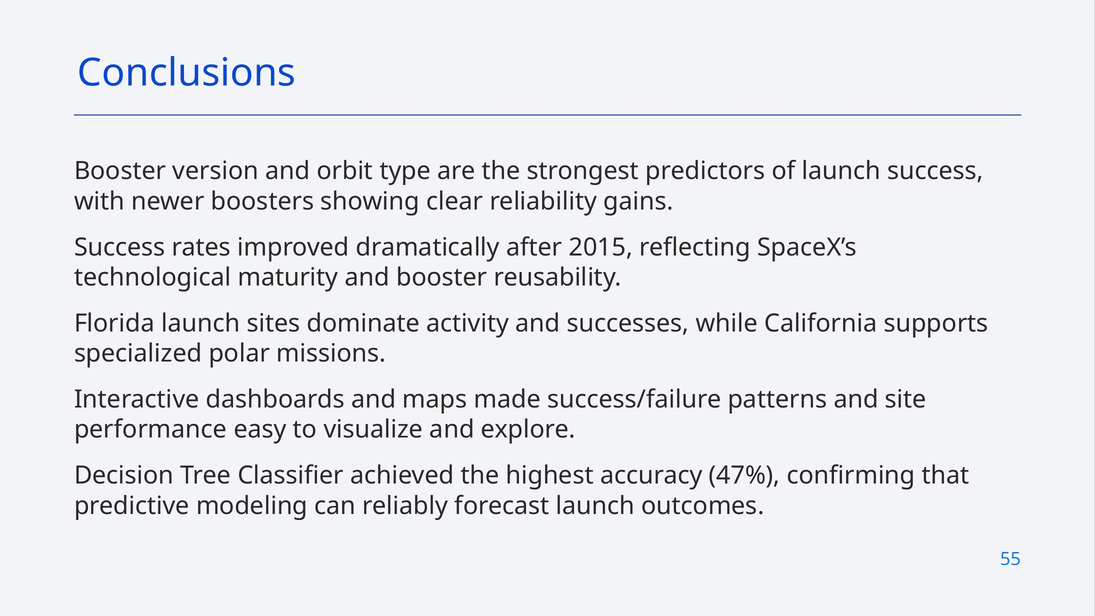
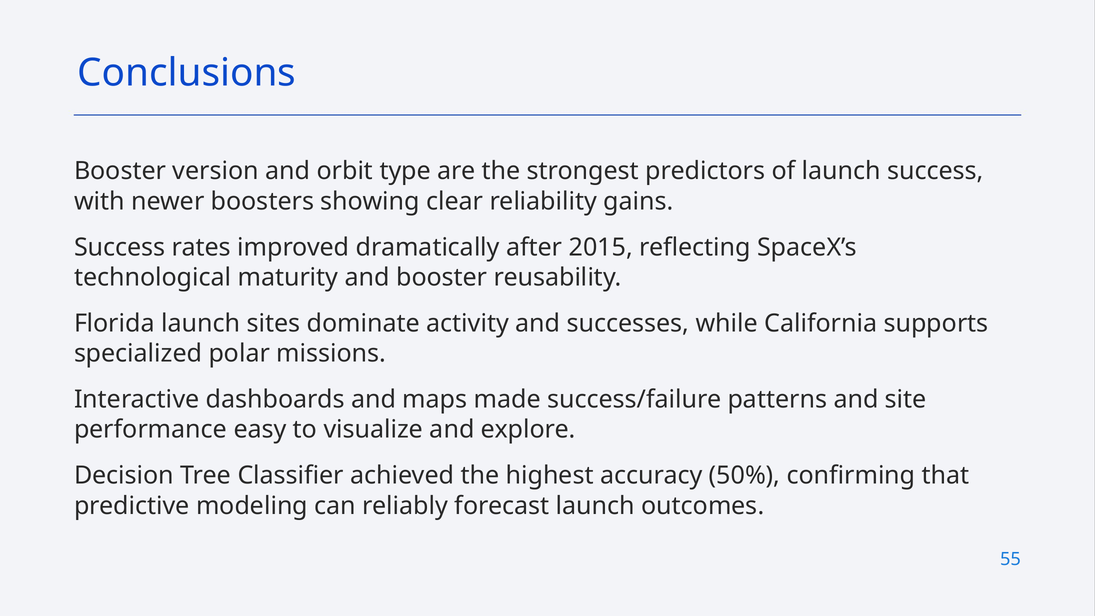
47%: 47% -> 50%
